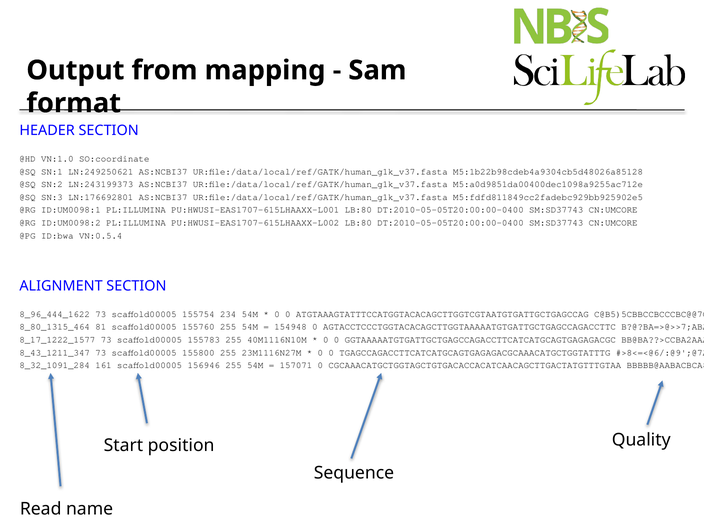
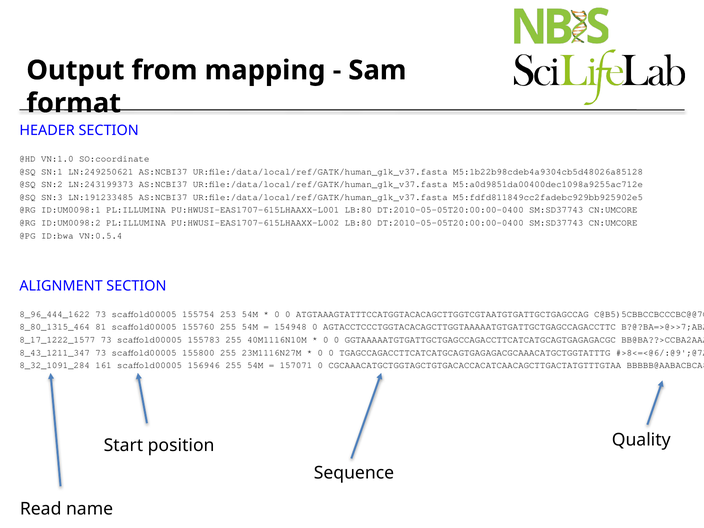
LN:176692801: LN:176692801 -> LN:191233485
234: 234 -> 253
